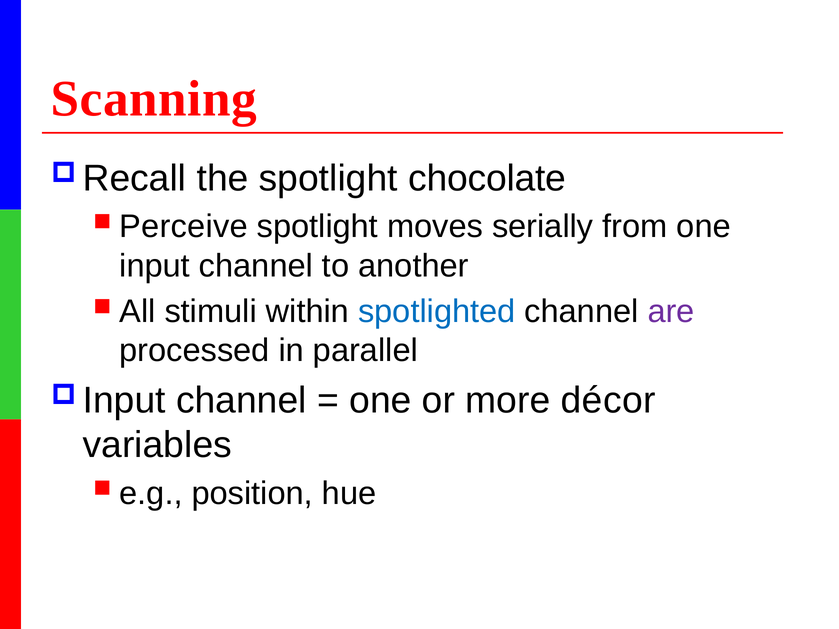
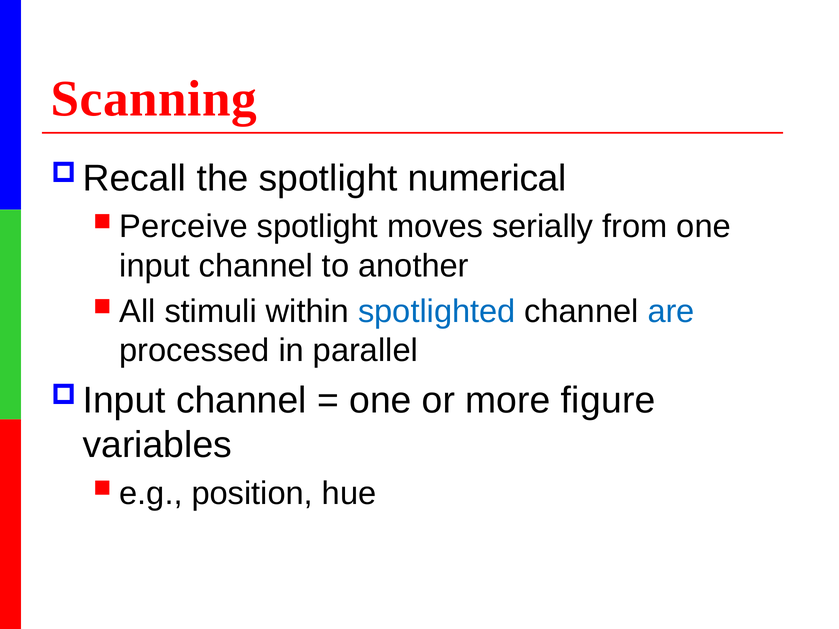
chocolate: chocolate -> numerical
are colour: purple -> blue
décor: décor -> figure
